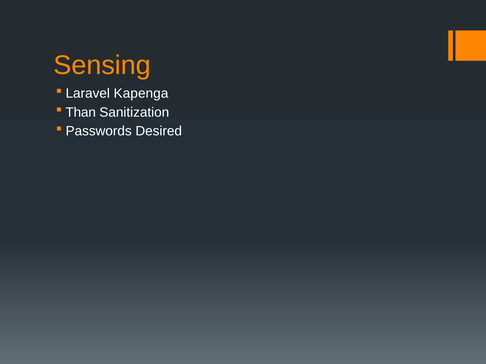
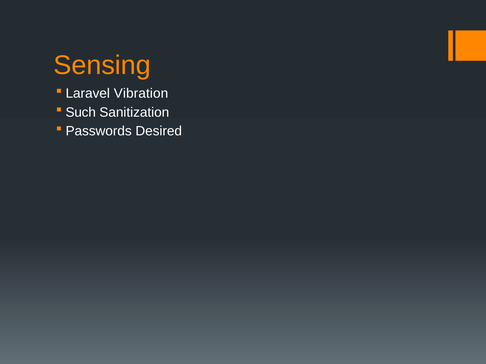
Kapenga: Kapenga -> Vibration
Than: Than -> Such
